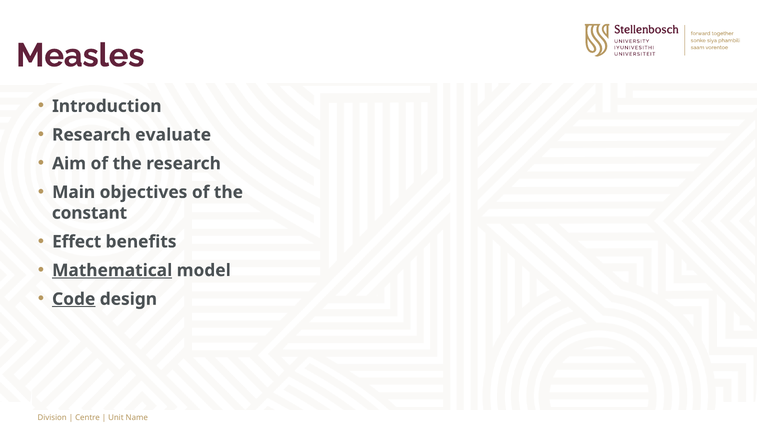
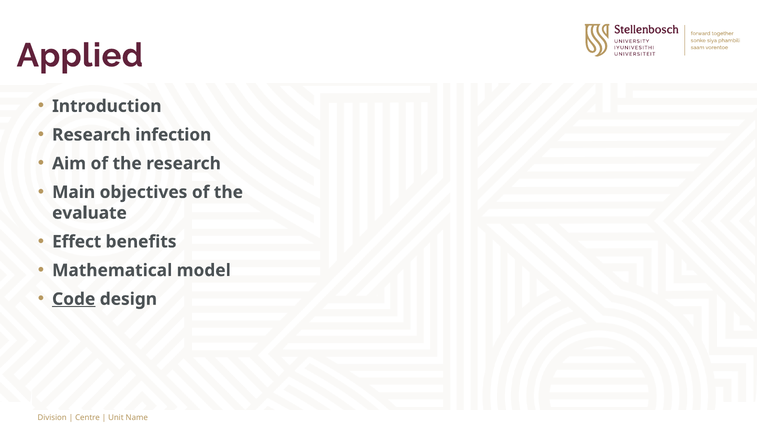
Measles: Measles -> Applied
evaluate: evaluate -> infection
constant: constant -> evaluate
Mathematical underline: present -> none
